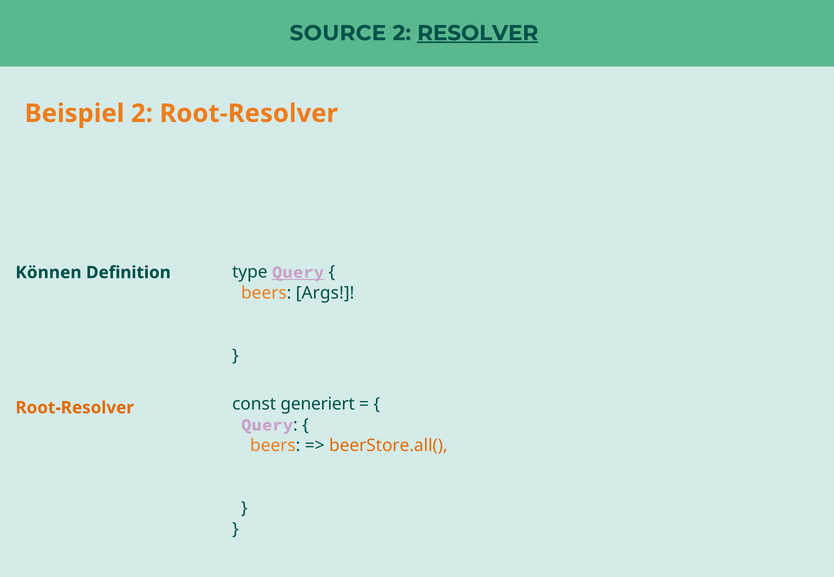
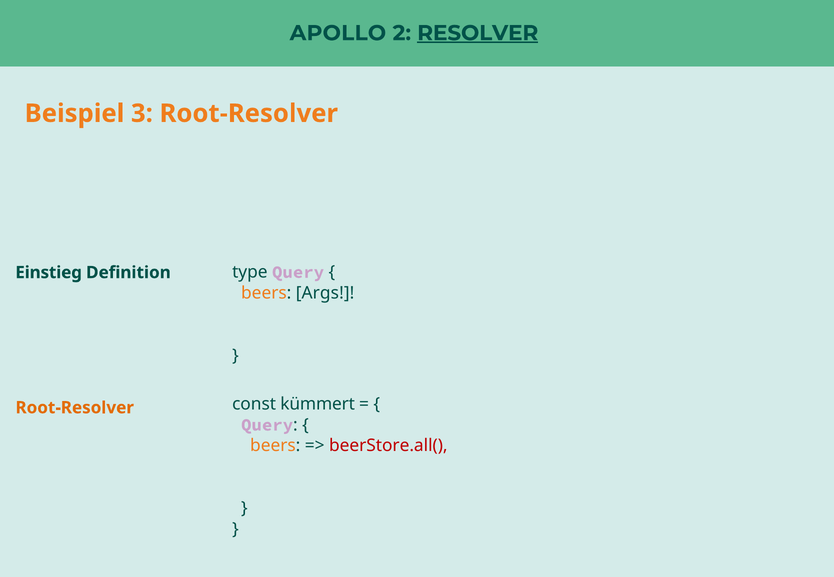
SOURCE: SOURCE -> APOLLO
Beispiel 2: 2 -> 3
Query at (298, 272) underline: present -> none
Können: Können -> Einstieg
generiert: generiert -> kümmert
beerStore.all( colour: orange -> red
